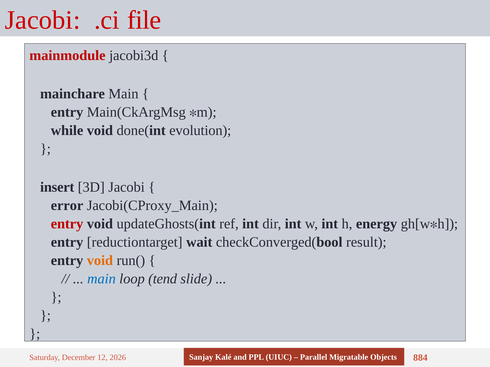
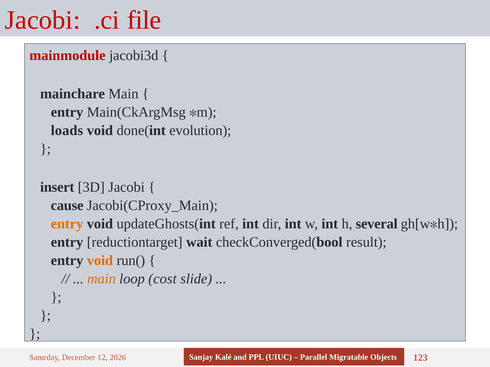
while: while -> loads
error: error -> cause
entry at (67, 224) colour: red -> orange
energy: energy -> several
main at (101, 279) colour: blue -> orange
tend: tend -> cost
884: 884 -> 123
